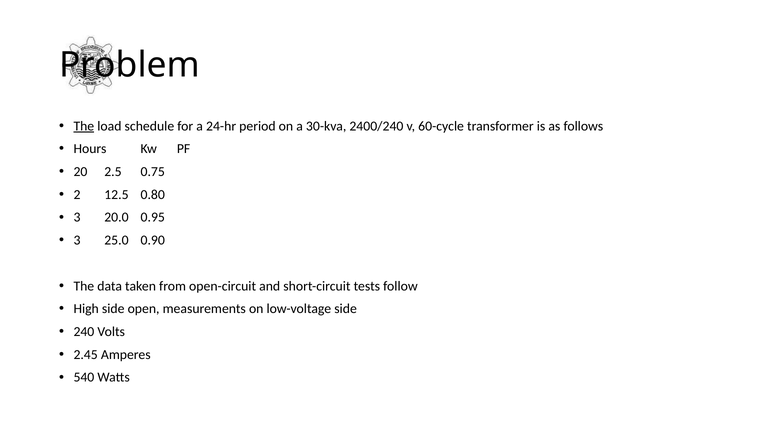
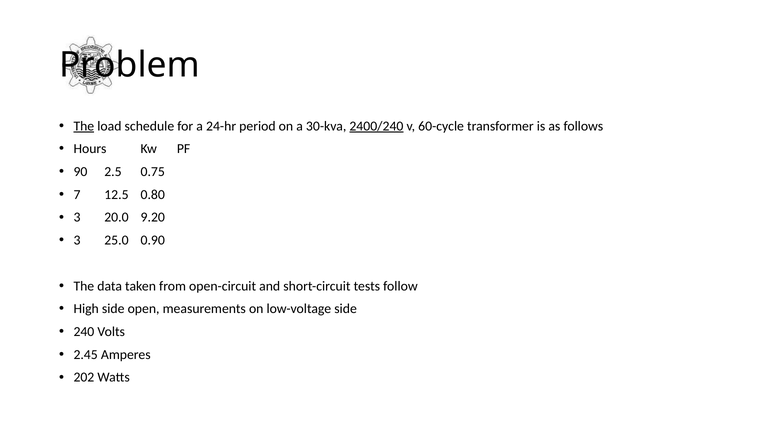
2400/240 underline: none -> present
20: 20 -> 90
2: 2 -> 7
0.95: 0.95 -> 9.20
540: 540 -> 202
